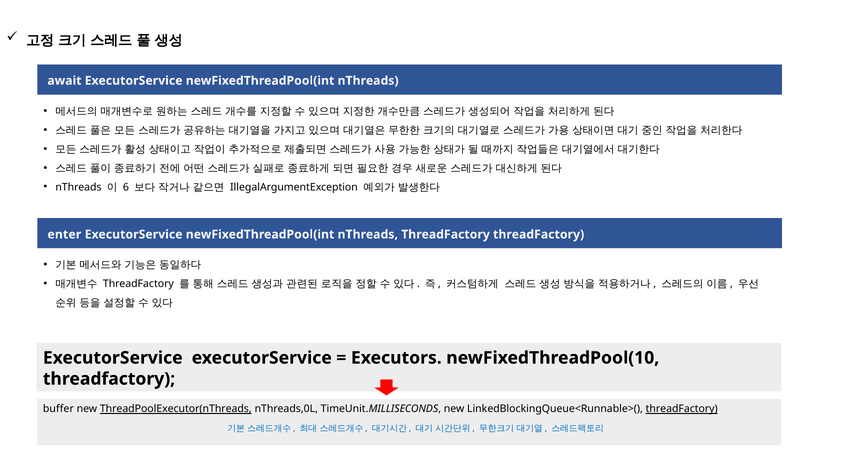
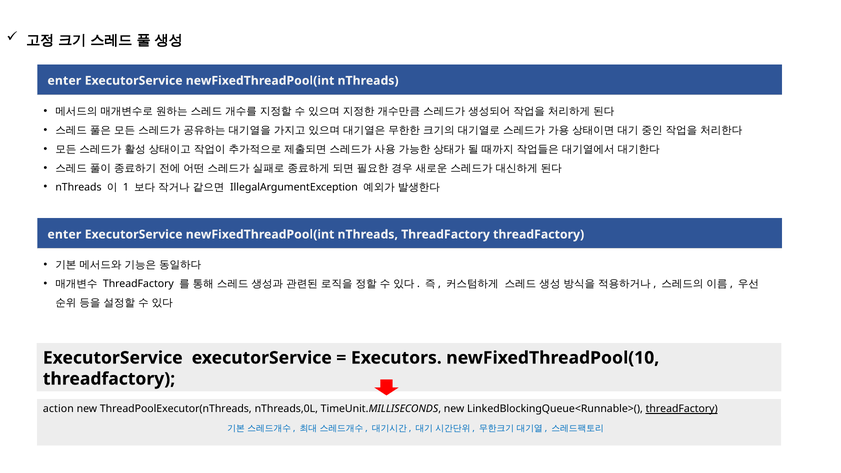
await at (64, 81): await -> enter
6: 6 -> 1
buffer: buffer -> action
ThreadPoolExecutor(nThreads underline: present -> none
